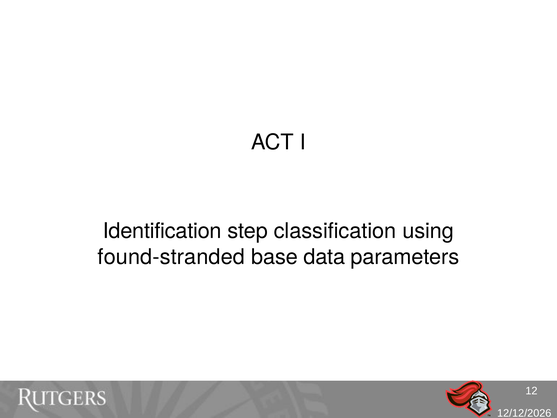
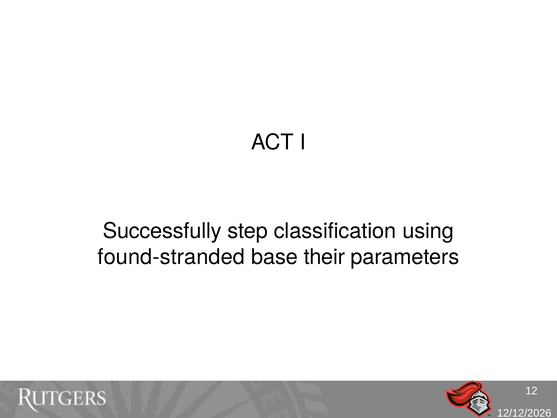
Identification: Identification -> Successfully
data: data -> their
